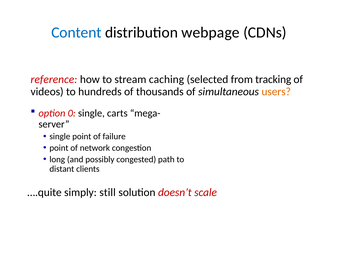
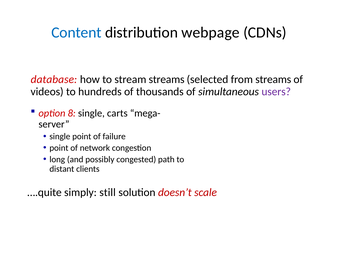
reference: reference -> database
stream caching: caching -> streams
from tracking: tracking -> streams
users colour: orange -> purple
0: 0 -> 8
